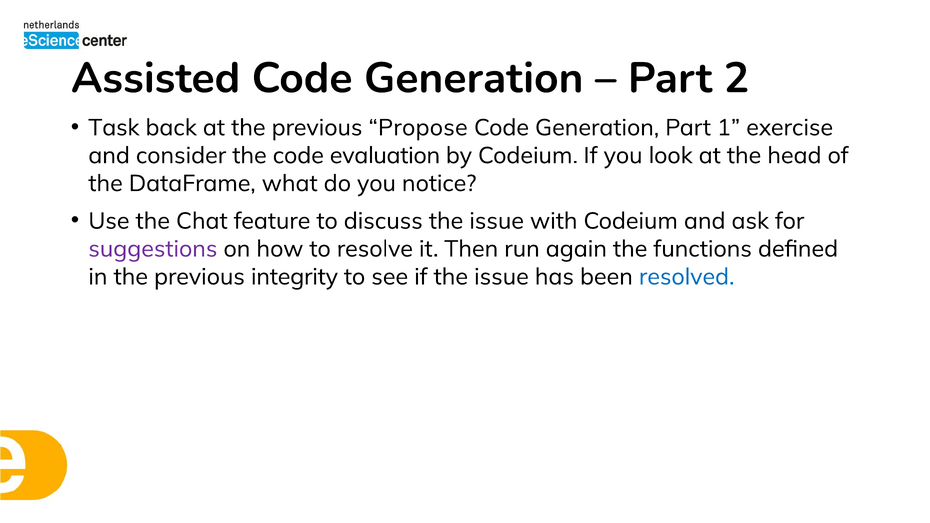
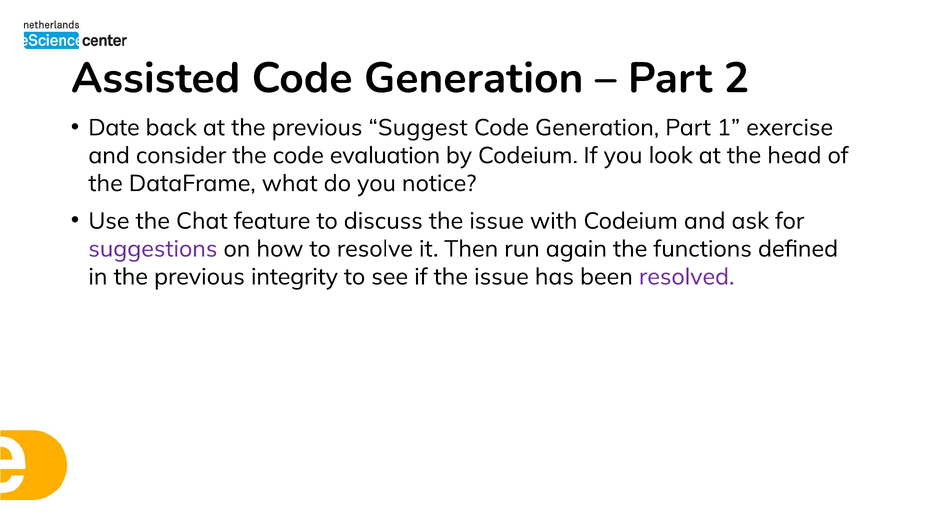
Task: Task -> Date
Propose: Propose -> Suggest
resolved colour: blue -> purple
